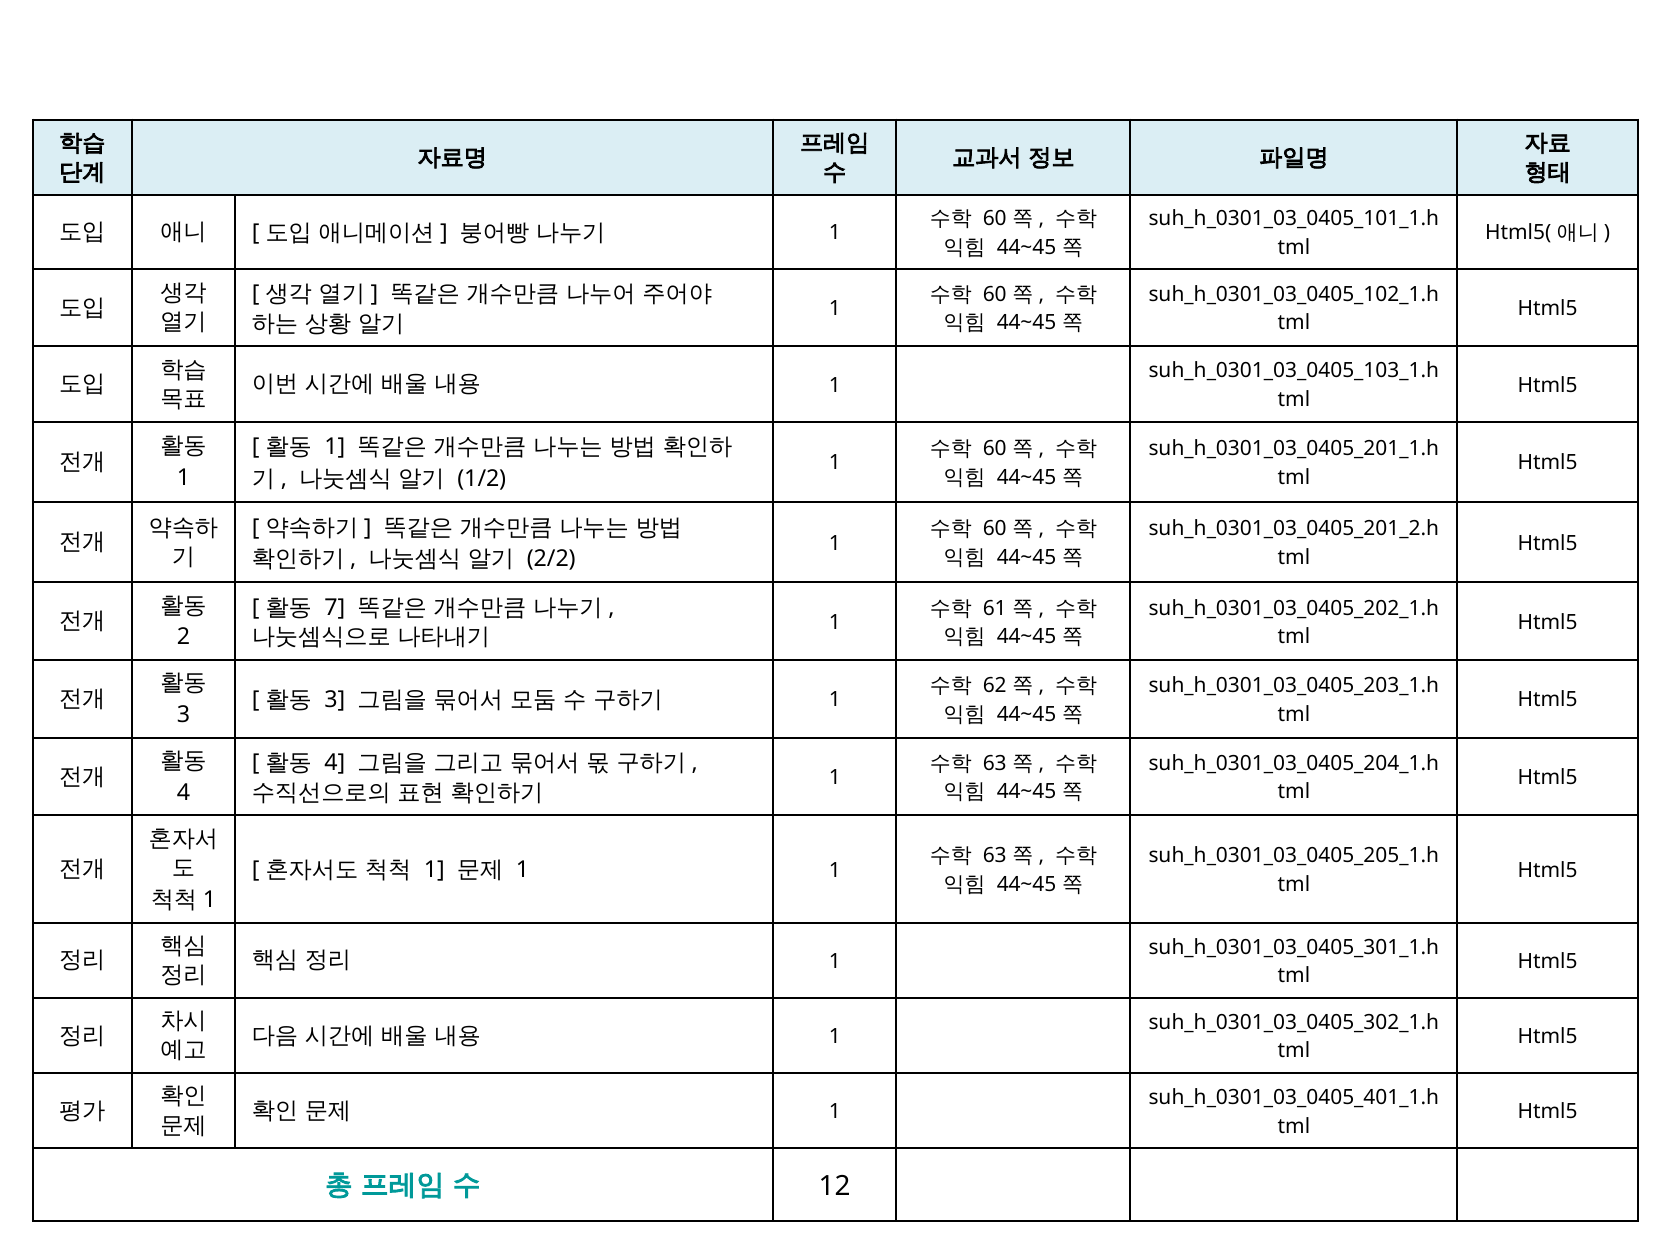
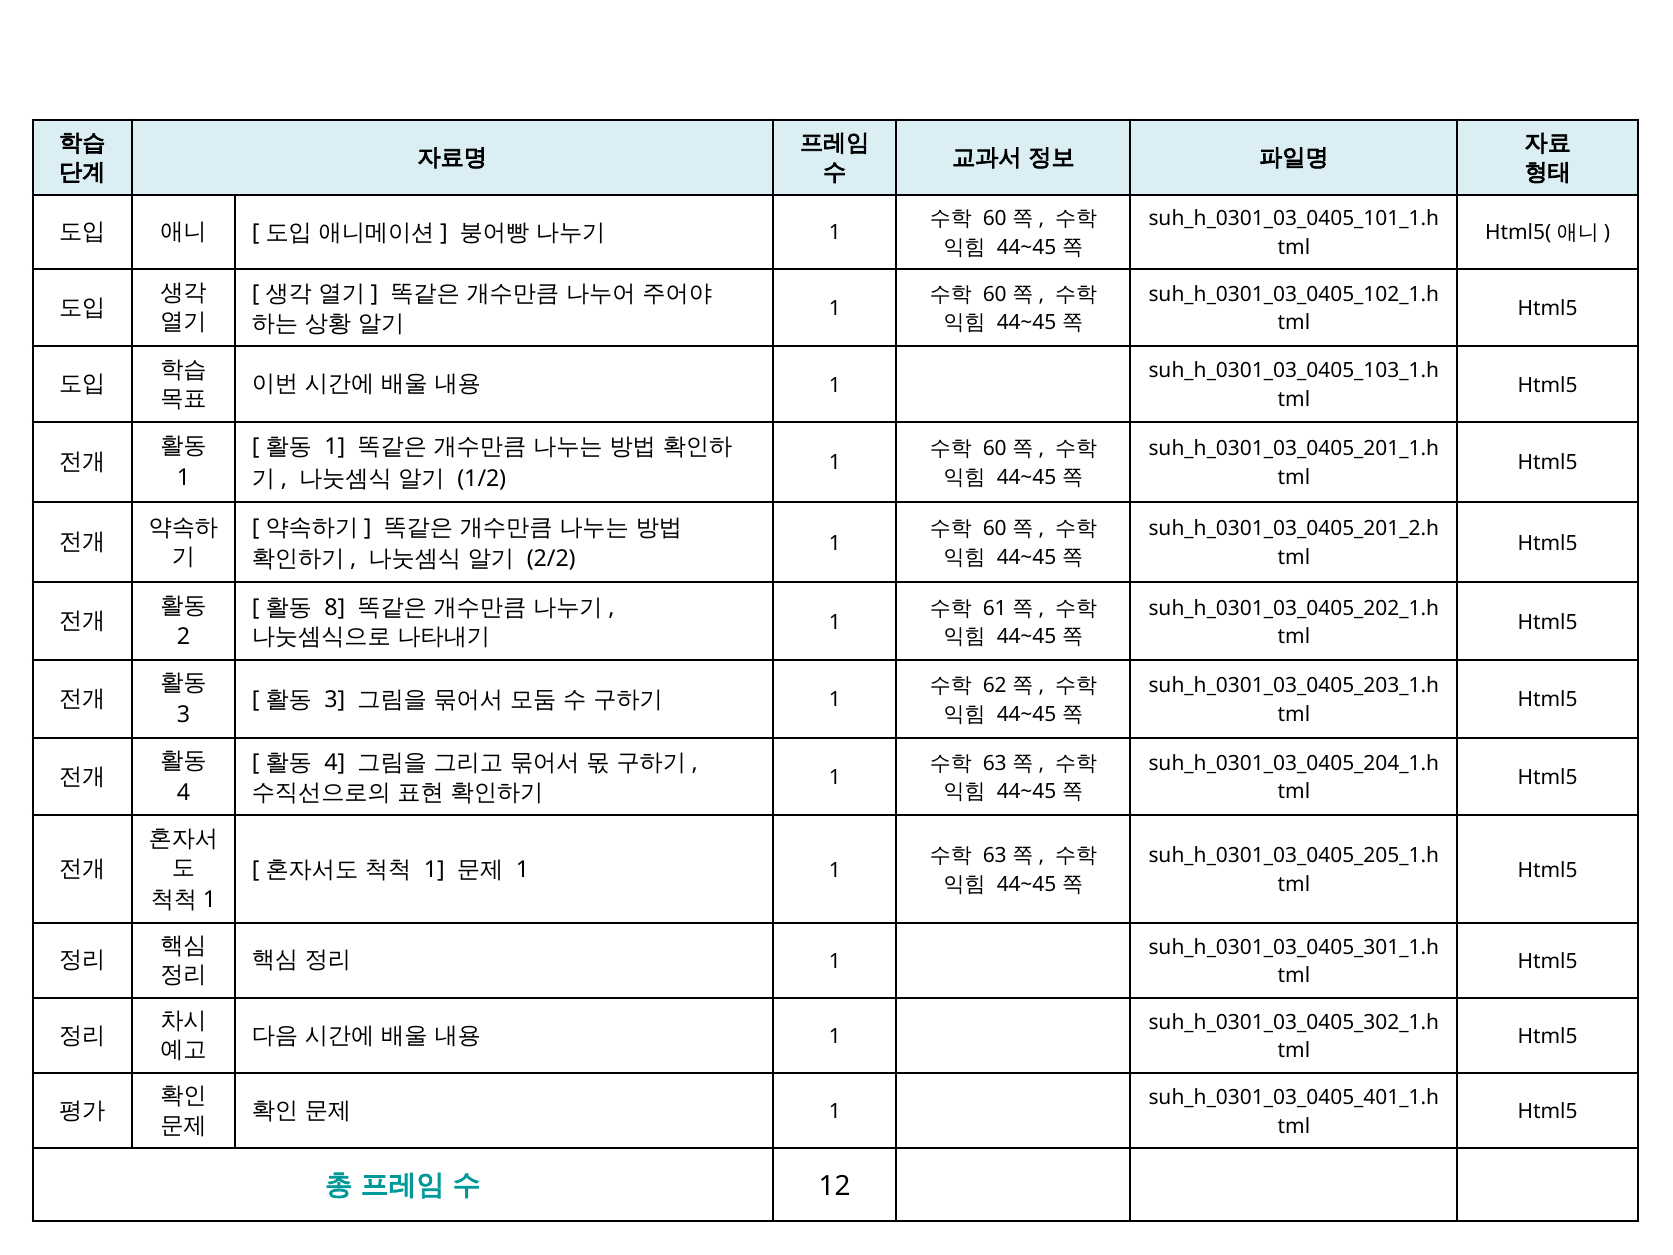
7: 7 -> 8
